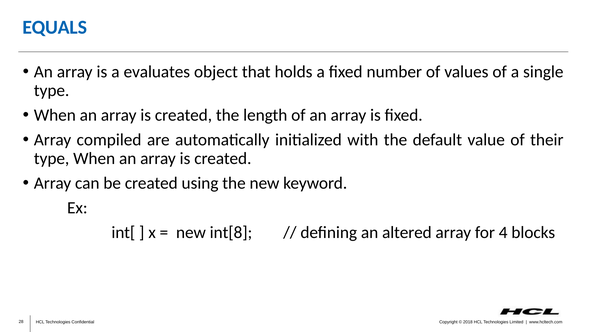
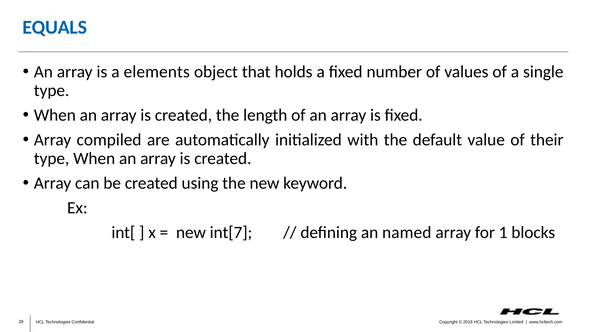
evaluates: evaluates -> elements
int[8: int[8 -> int[7
altered: altered -> named
4: 4 -> 1
